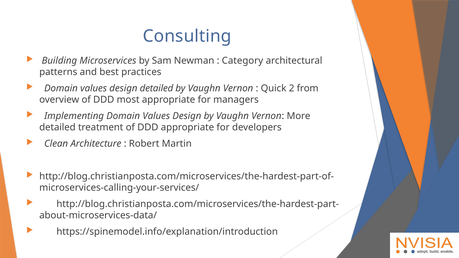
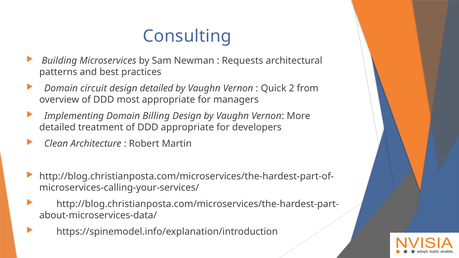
Category: Category -> Requests
values at (94, 88): values -> circuit
Implementing Domain Values: Values -> Billing
